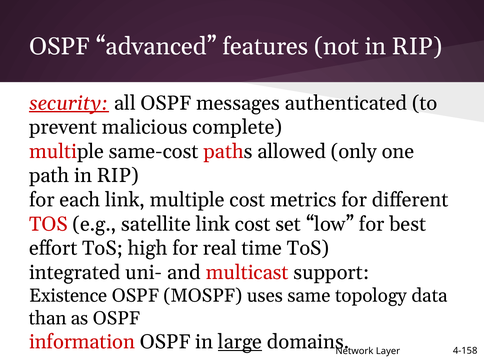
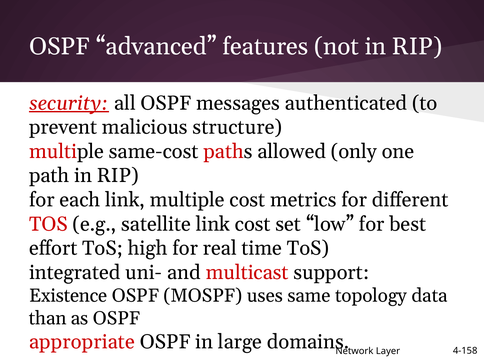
complete: complete -> structure
information: information -> appropriate
large underline: present -> none
